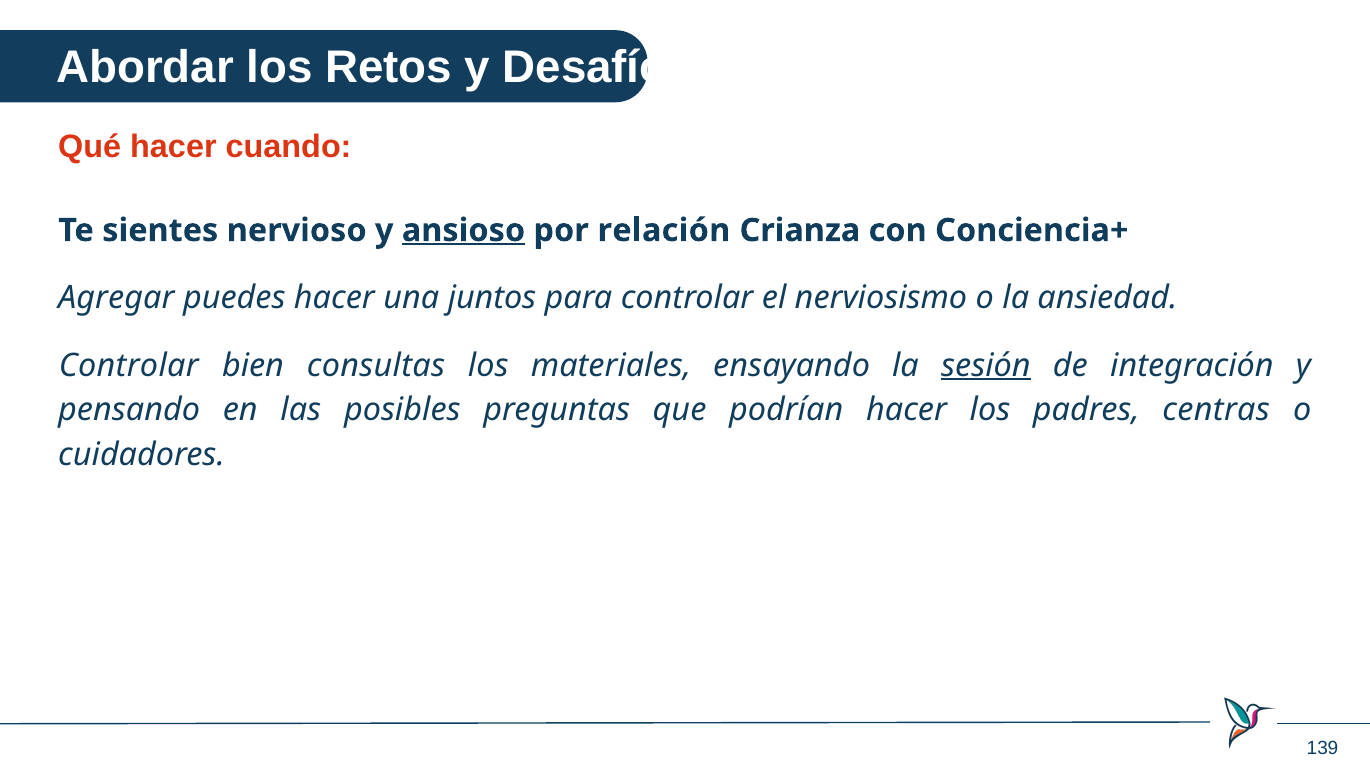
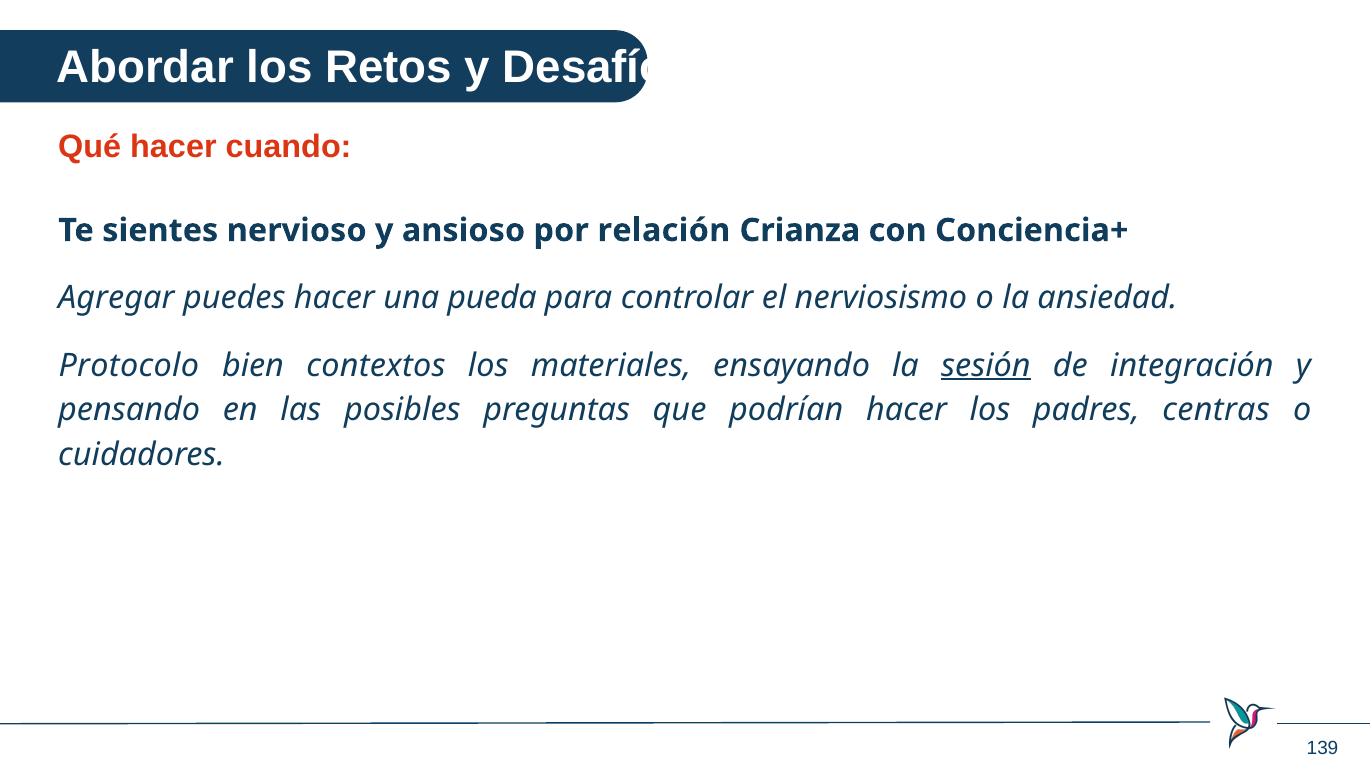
ansioso underline: present -> none
juntos: juntos -> pueda
Controlar at (129, 365): Controlar -> Protocolo
consultas: consultas -> contextos
